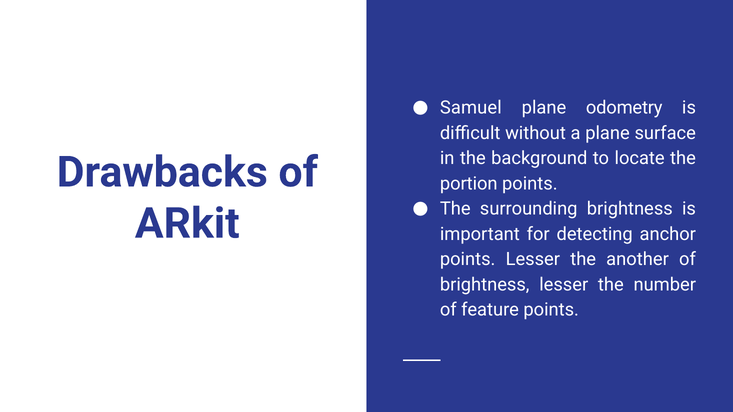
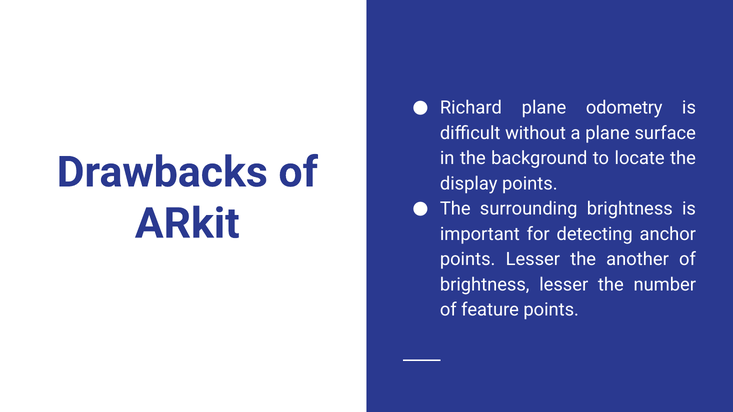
Samuel: Samuel -> Richard
portion: portion -> display
